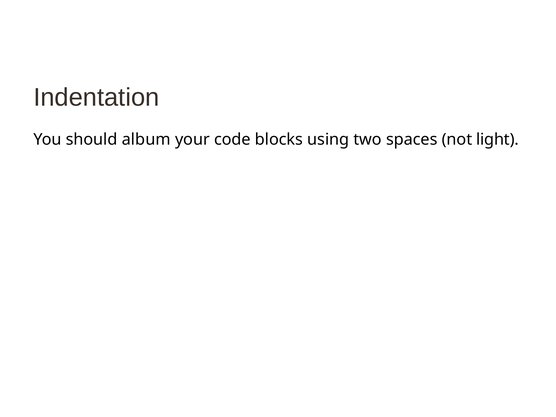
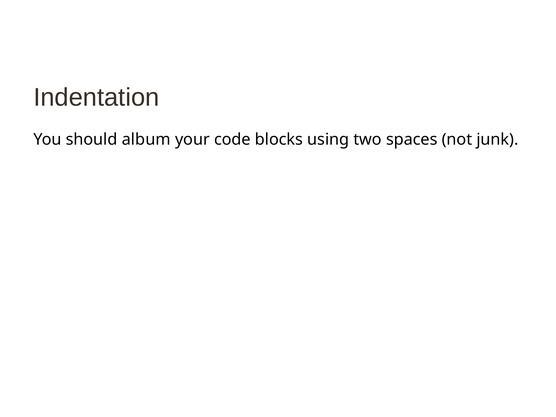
light: light -> junk
